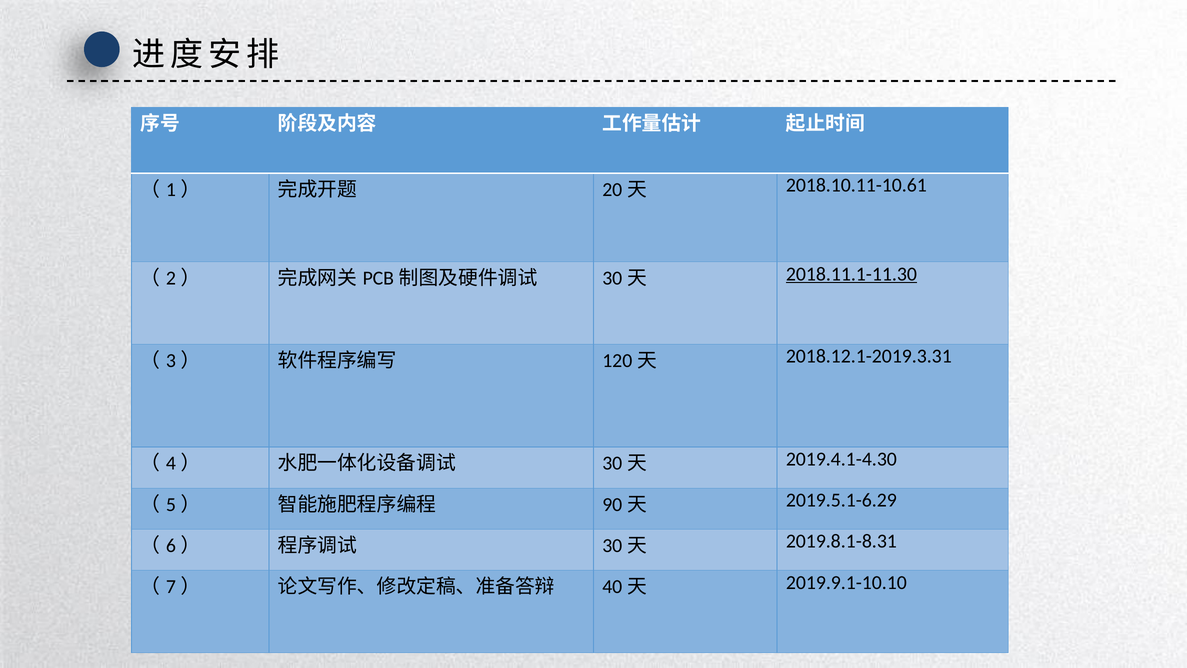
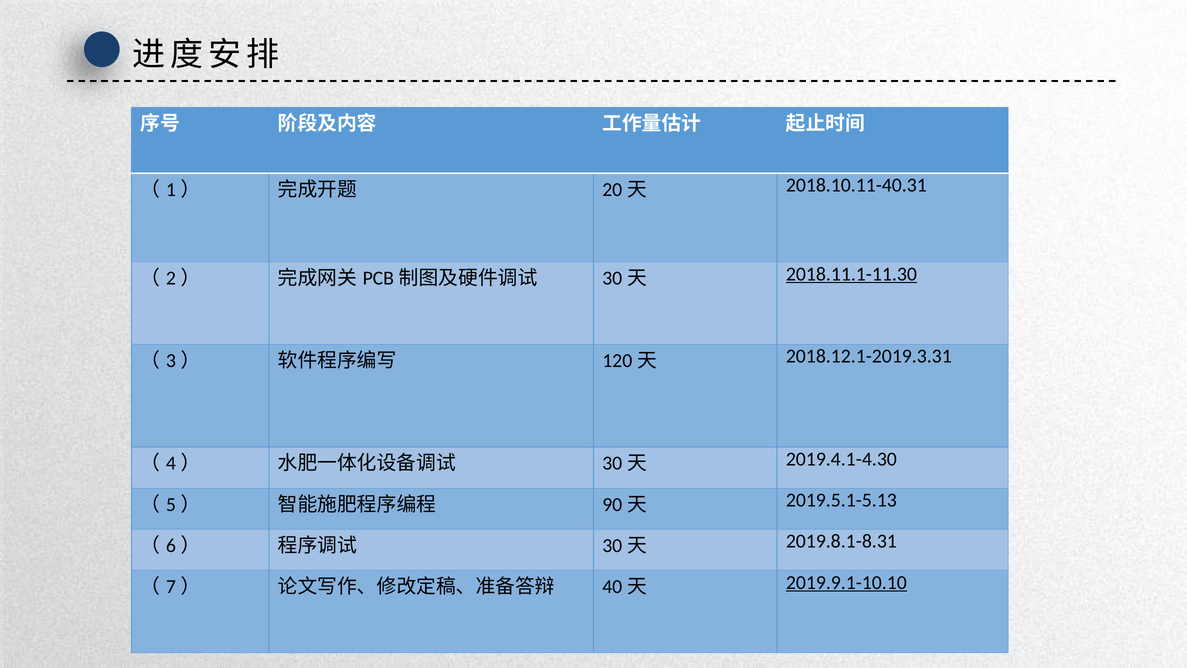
2018.10.11-10.61: 2018.10.11-10.61 -> 2018.10.11-40.31
2019.5.1-6.29: 2019.5.1-6.29 -> 2019.5.1-5.13
2019.9.1-10.10 underline: none -> present
